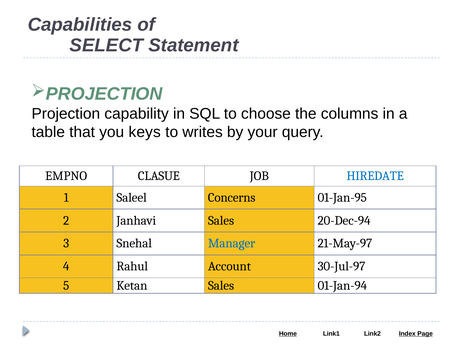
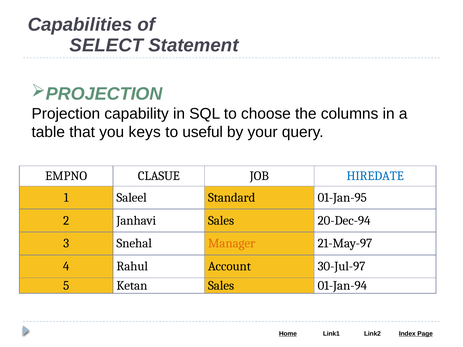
writes: writes -> useful
Concerns: Concerns -> Standard
Manager colour: blue -> orange
